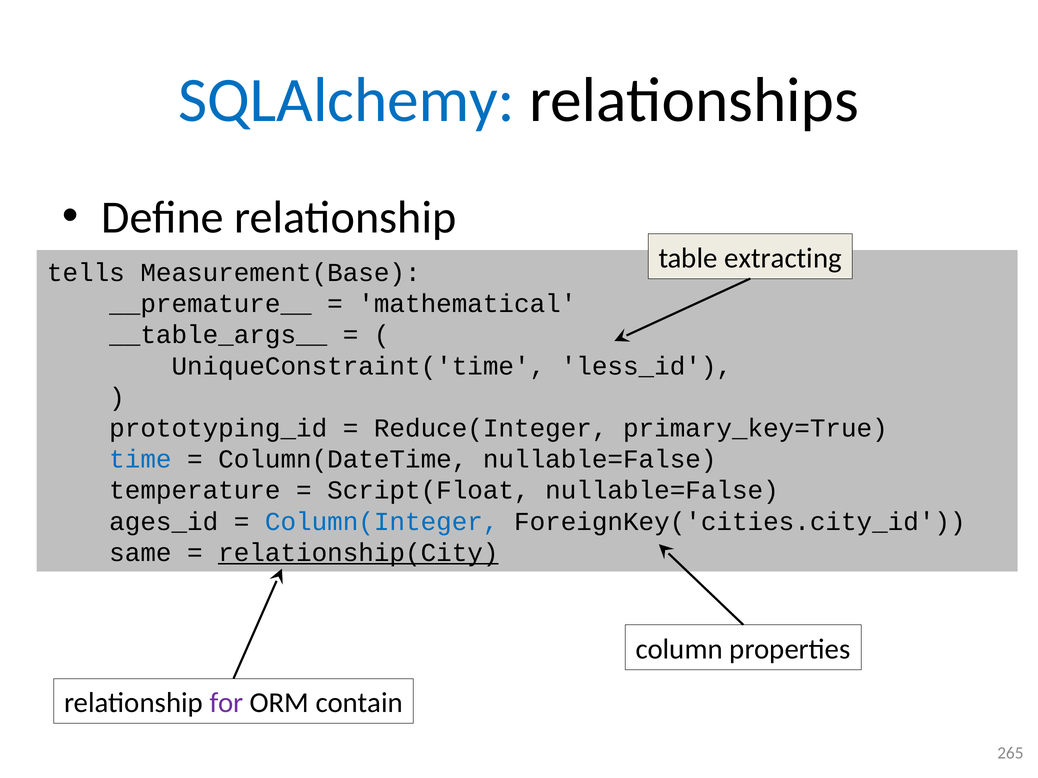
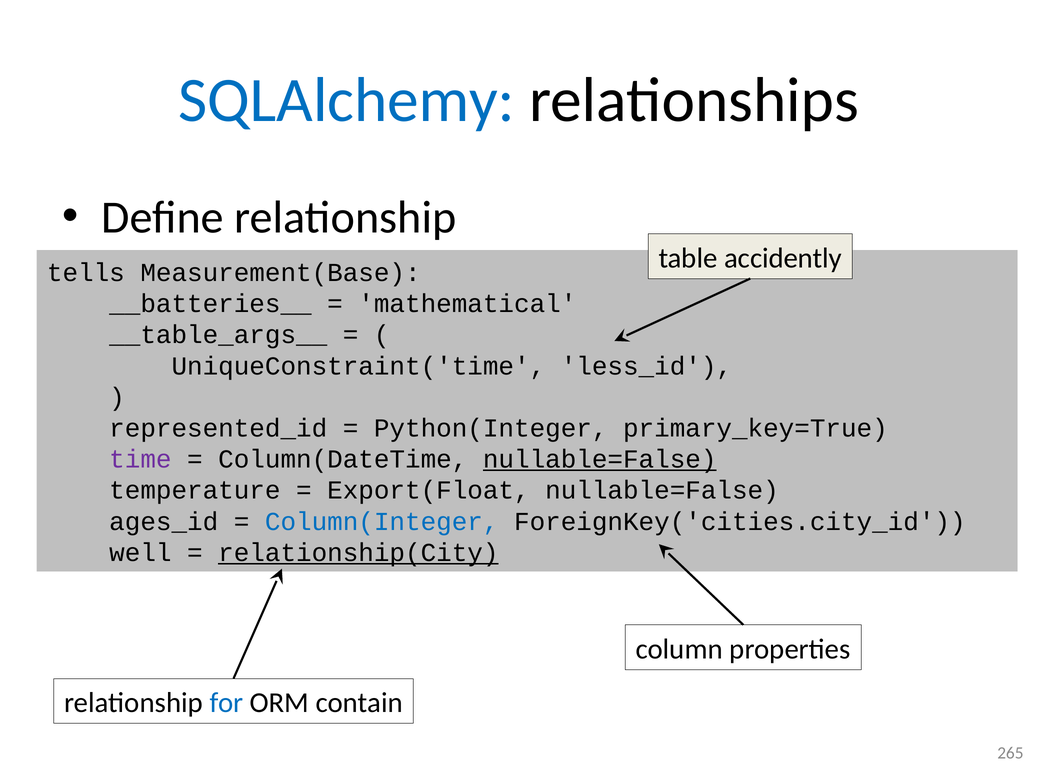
extracting: extracting -> accidently
__premature__: __premature__ -> __batteries__
prototyping_id: prototyping_id -> represented_id
Reduce(Integer: Reduce(Integer -> Python(Integer
time colour: blue -> purple
nullable=False at (600, 460) underline: none -> present
Script(Float: Script(Float -> Export(Float
same: same -> well
for colour: purple -> blue
